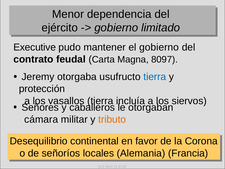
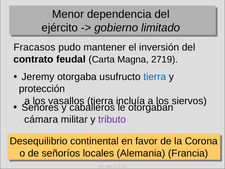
Executive: Executive -> Fracasos
el gobierno: gobierno -> inversión
8097: 8097 -> 2719
tributo colour: orange -> purple
